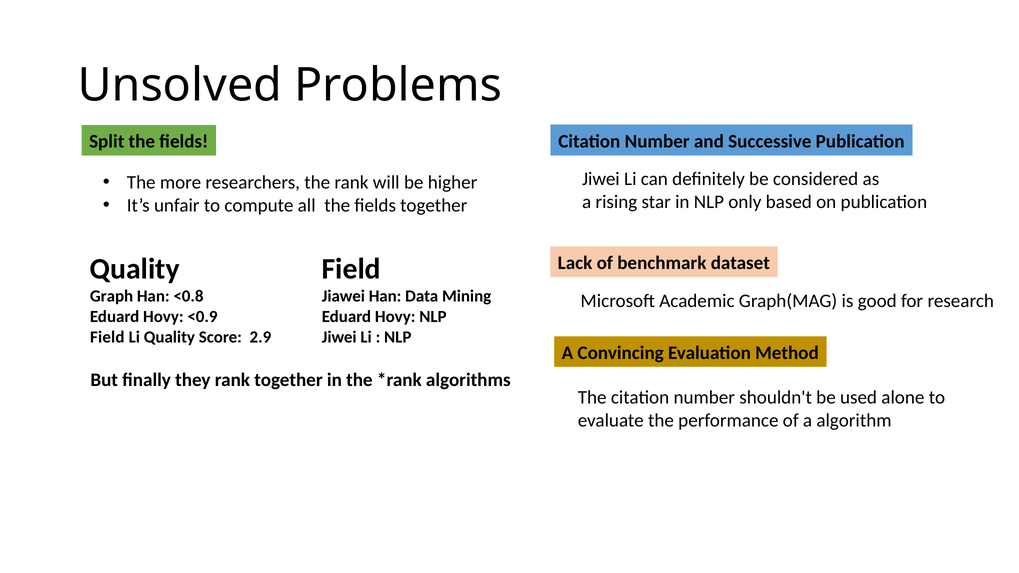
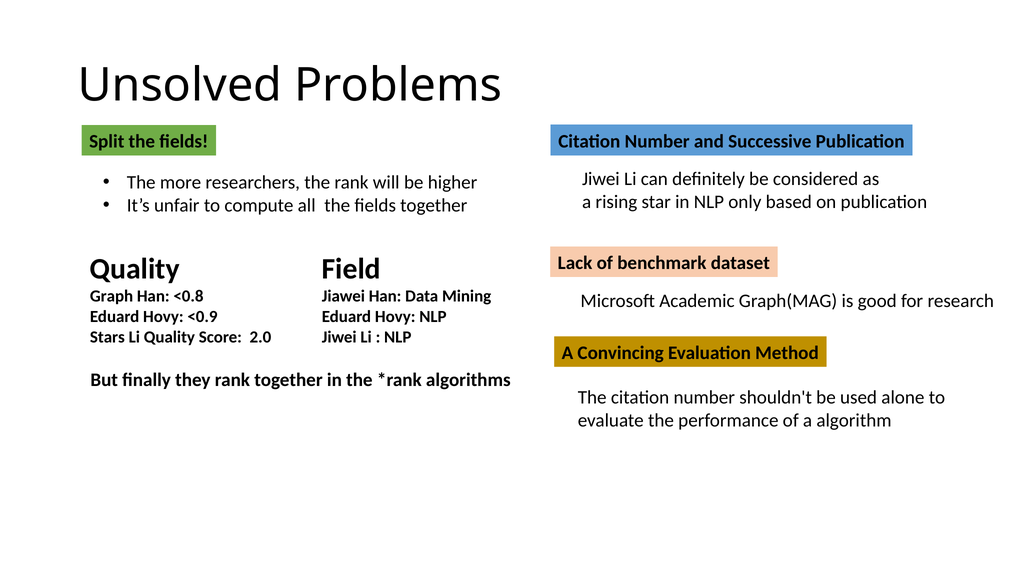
Field at (107, 337): Field -> Stars
2.9: 2.9 -> 2.0
